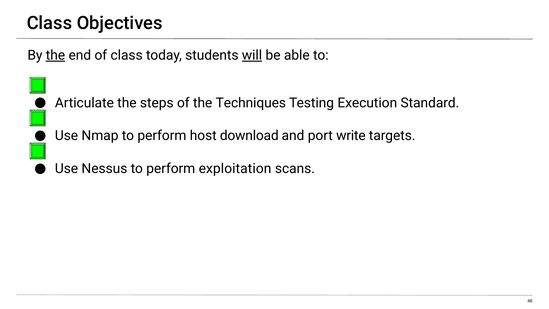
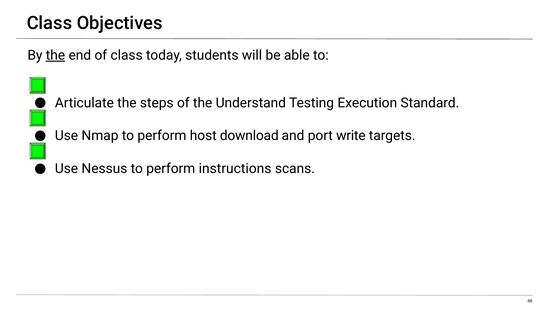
will underline: present -> none
Techniques: Techniques -> Understand
exploitation: exploitation -> instructions
